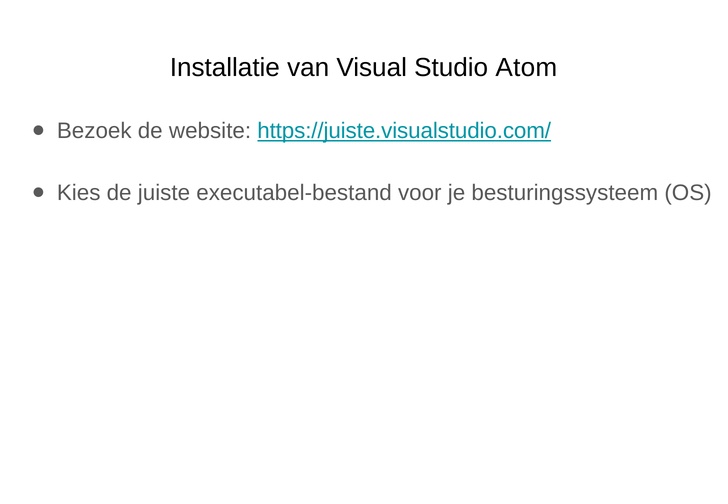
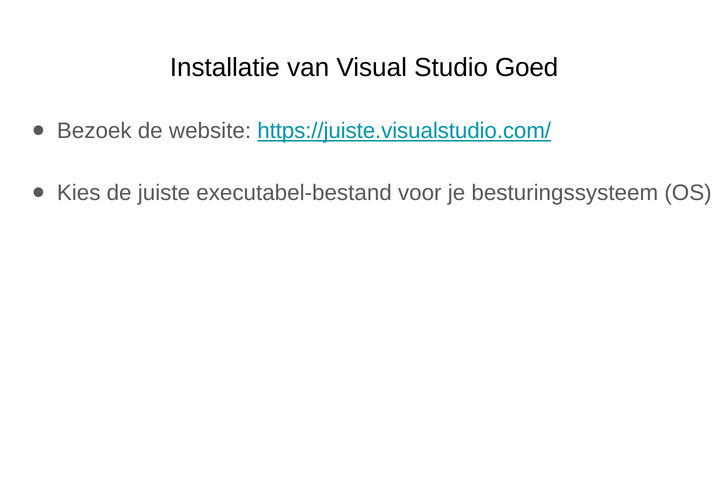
Atom: Atom -> Goed
